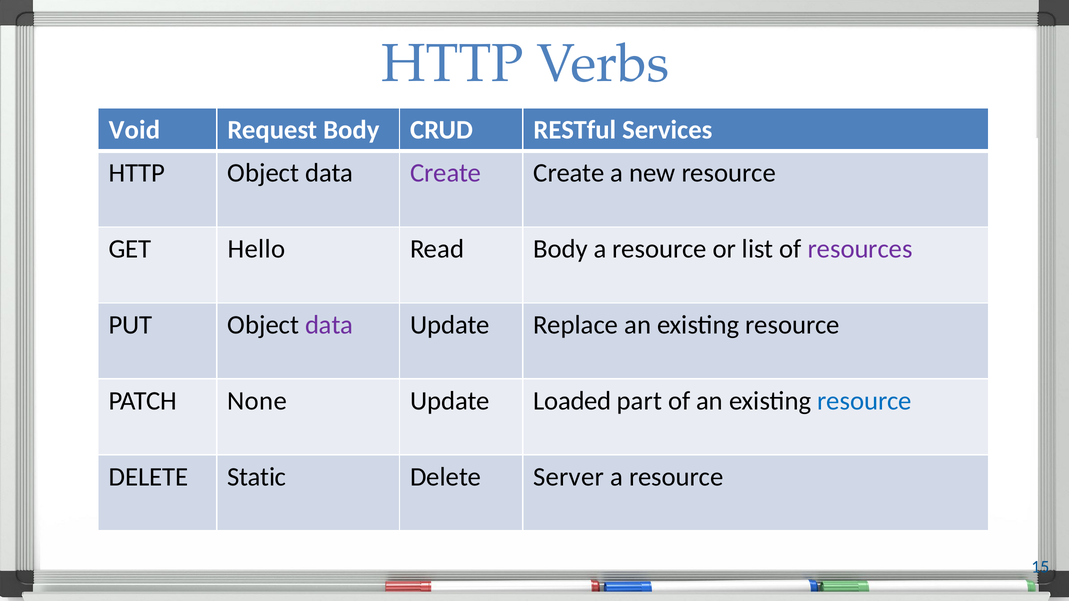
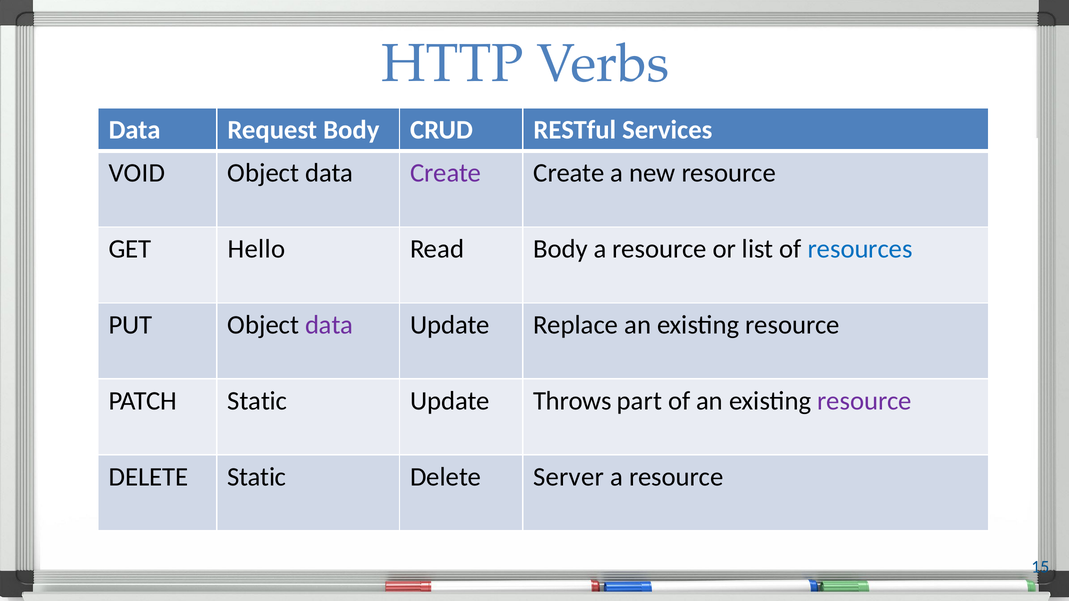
Void at (134, 130): Void -> Data
HTTP at (137, 173): HTTP -> VOID
resources colour: purple -> blue
PATCH None: None -> Static
Loaded: Loaded -> Throws
resource at (864, 401) colour: blue -> purple
